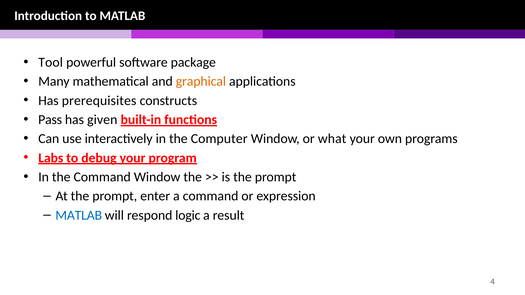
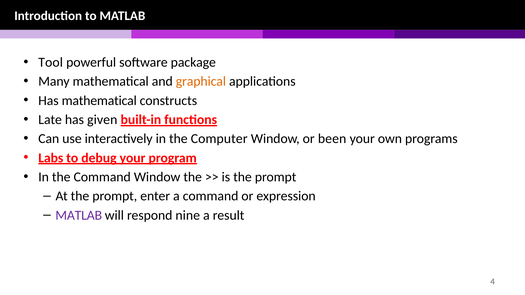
Has prerequisites: prerequisites -> mathematical
Pass: Pass -> Late
what: what -> been
MATLAB at (79, 215) colour: blue -> purple
logic: logic -> nine
